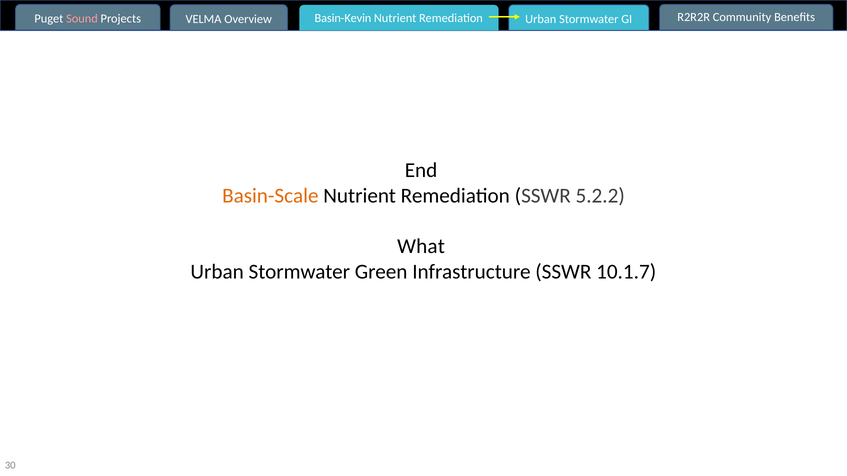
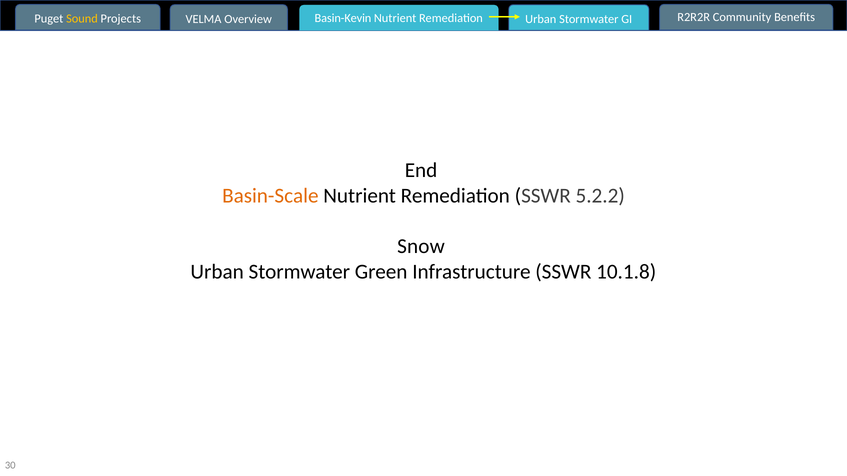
Sound colour: pink -> yellow
What: What -> Snow
10.1.7: 10.1.7 -> 10.1.8
